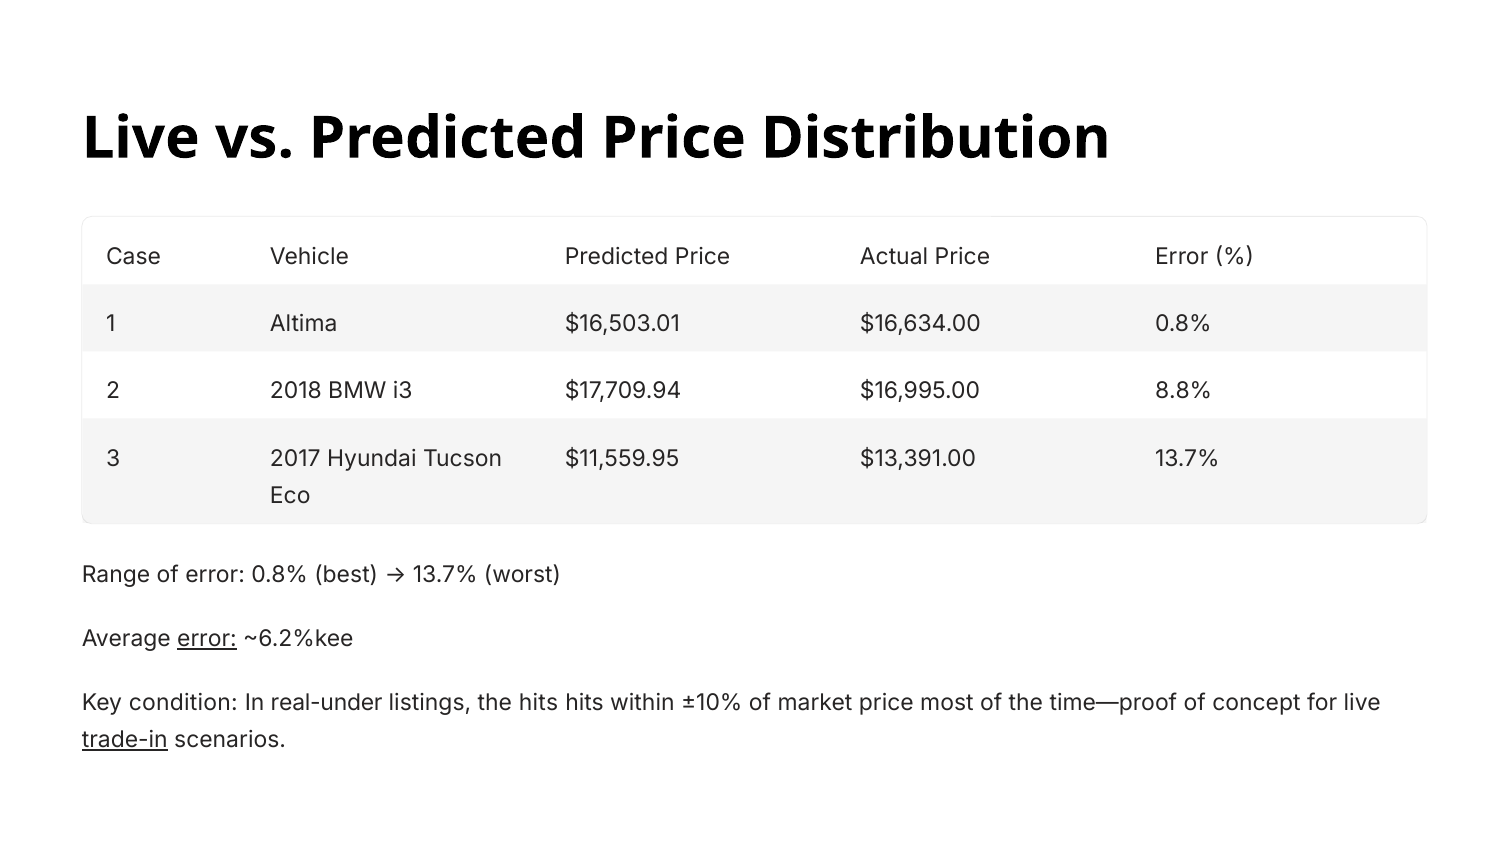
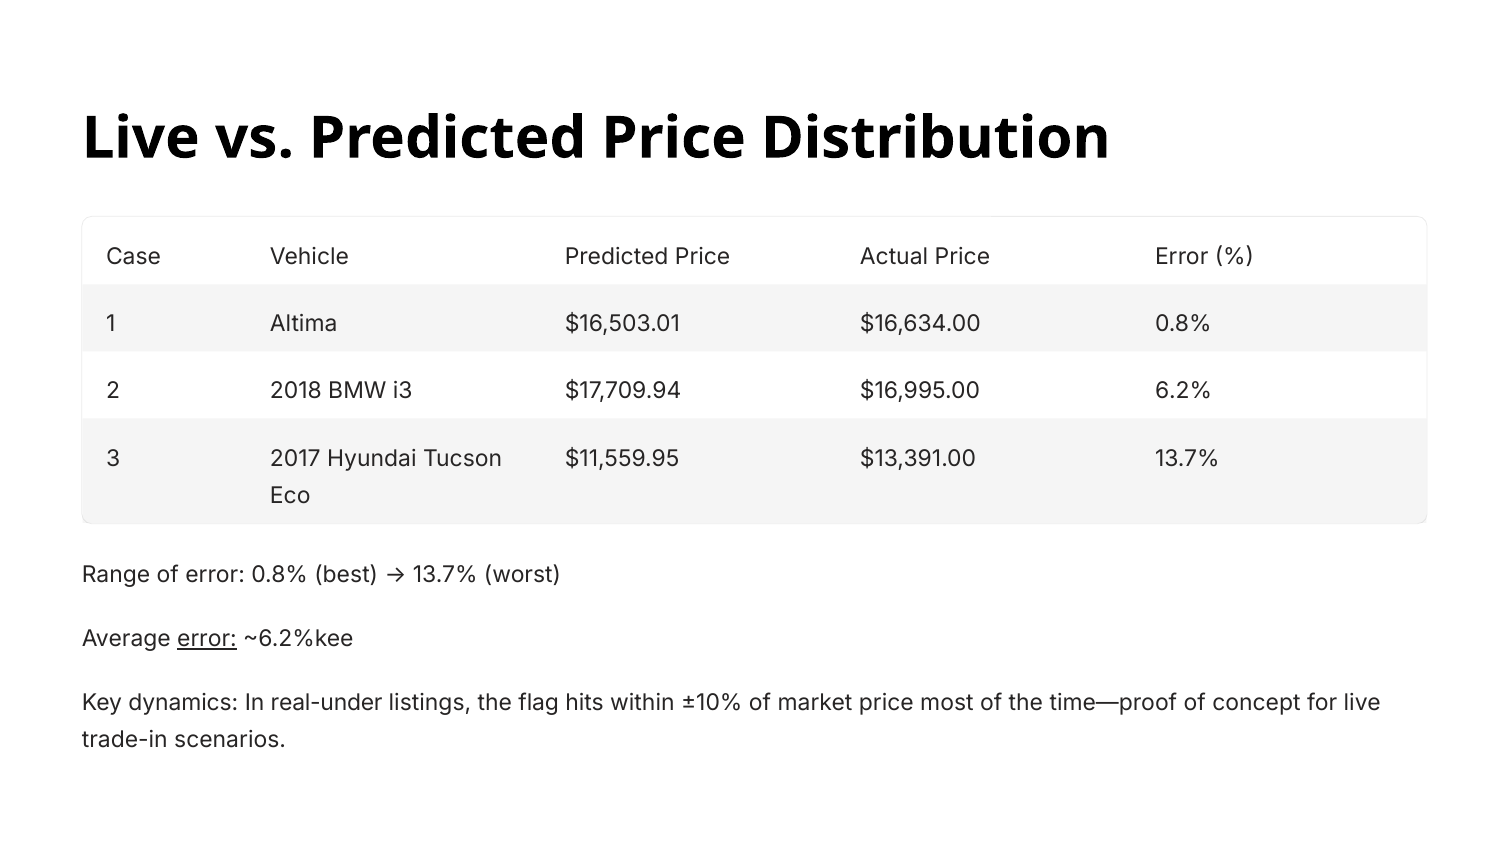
8.8%: 8.8% -> 6.2%
condition: condition -> dynamics
the hits: hits -> flag
trade-in underline: present -> none
